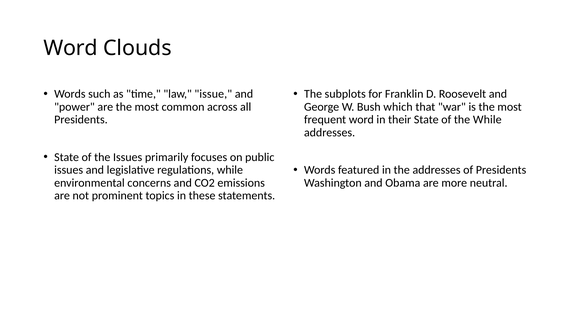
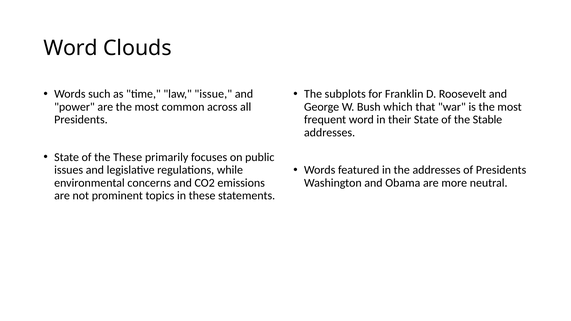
the While: While -> Stable
the Issues: Issues -> These
